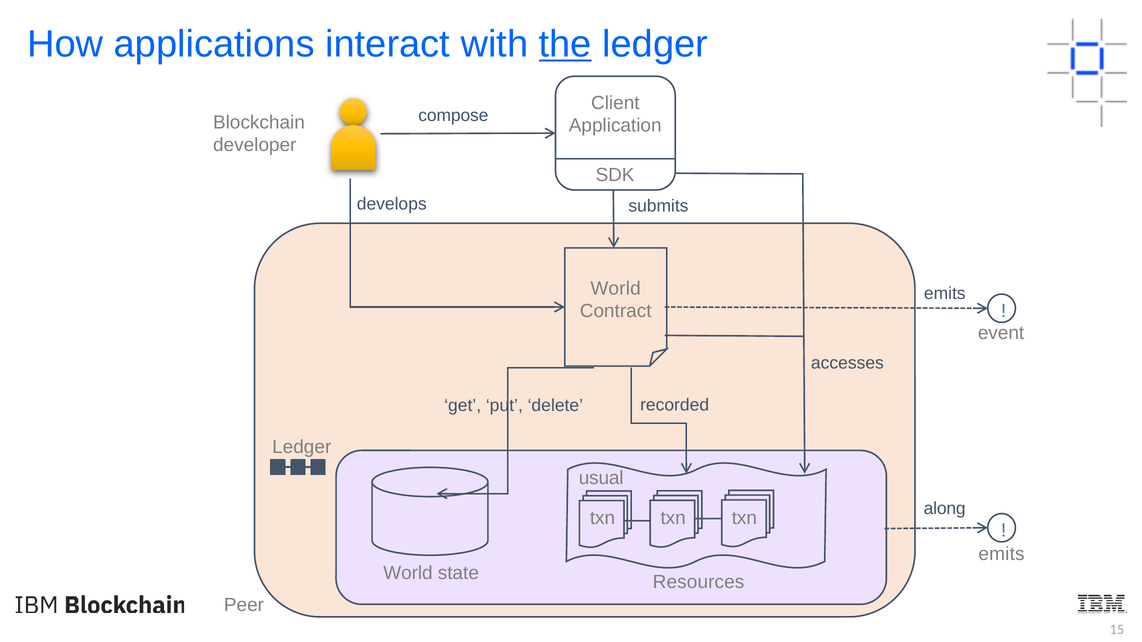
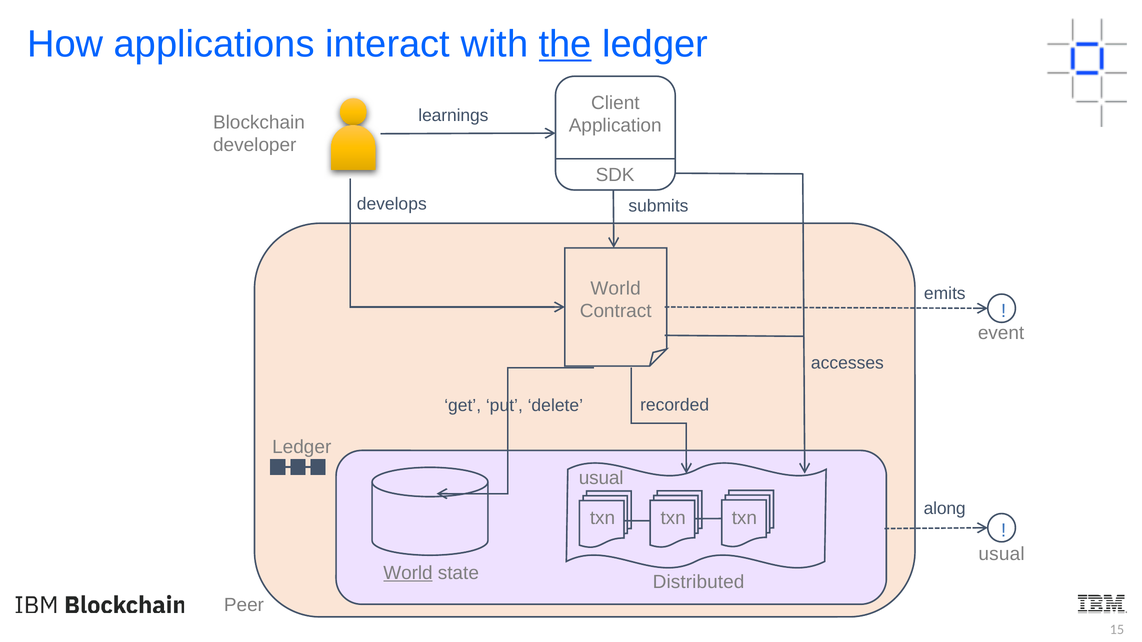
compose: compose -> learnings
emits at (1002, 554): emits -> usual
World at (408, 573) underline: none -> present
Resources: Resources -> Distributed
